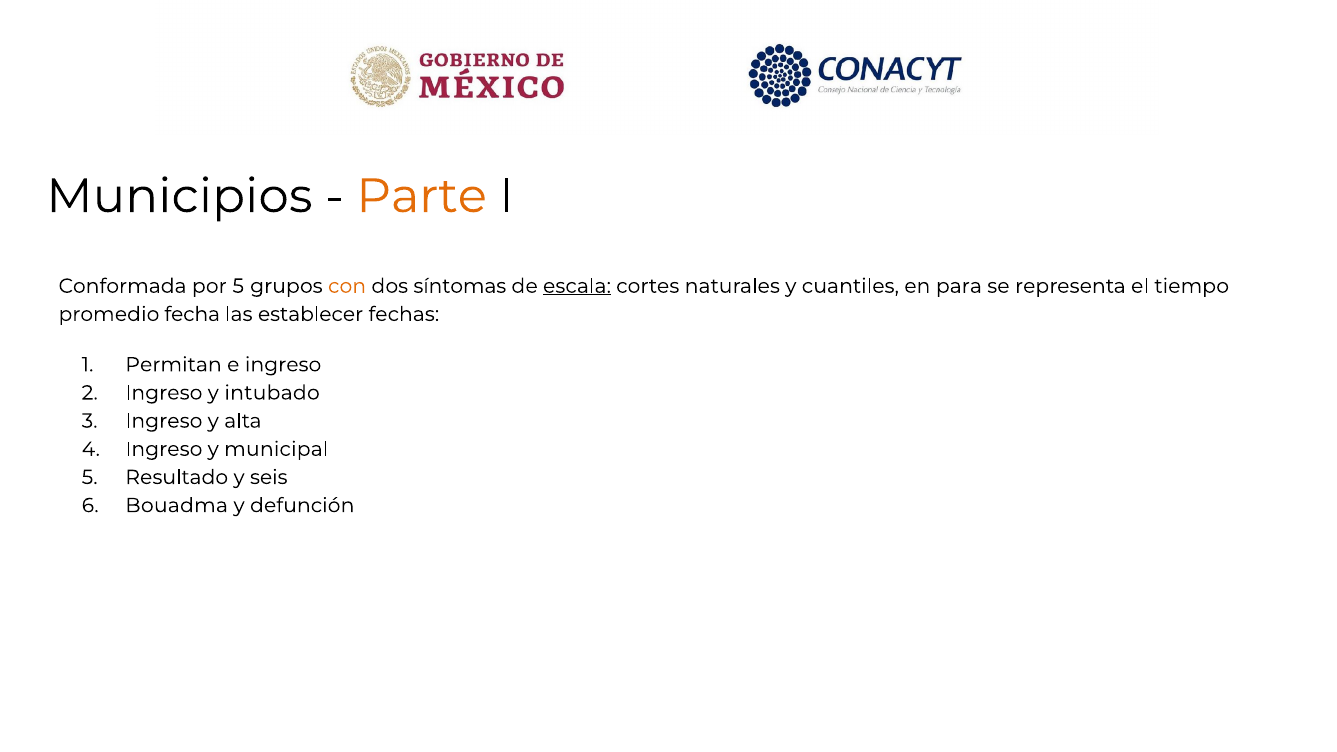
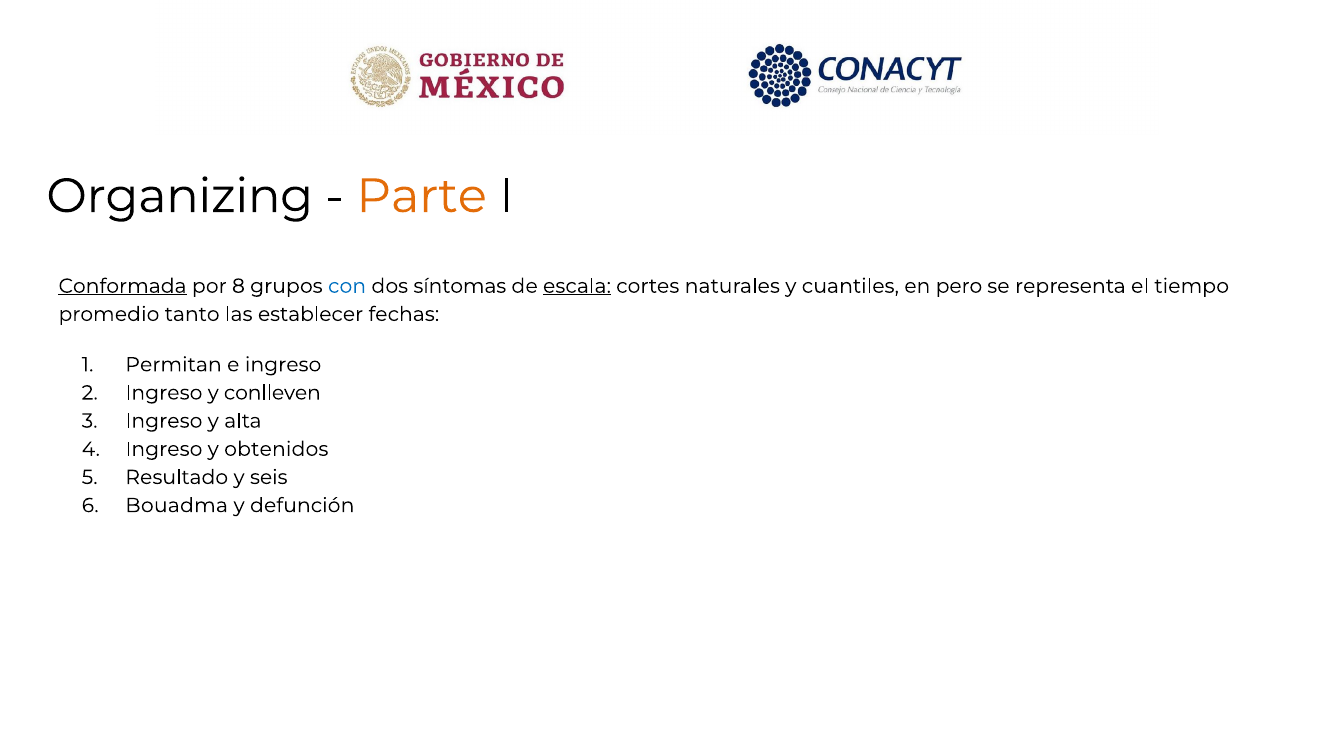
Municipios: Municipios -> Organizing
Conformada underline: none -> present
por 5: 5 -> 8
con colour: orange -> blue
para: para -> pero
fecha: fecha -> tanto
intubado: intubado -> conlleven
municipal: municipal -> obtenidos
